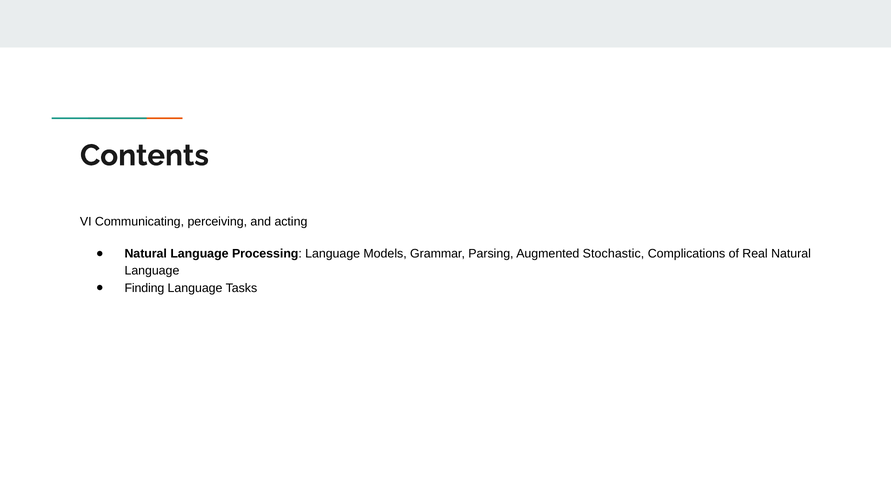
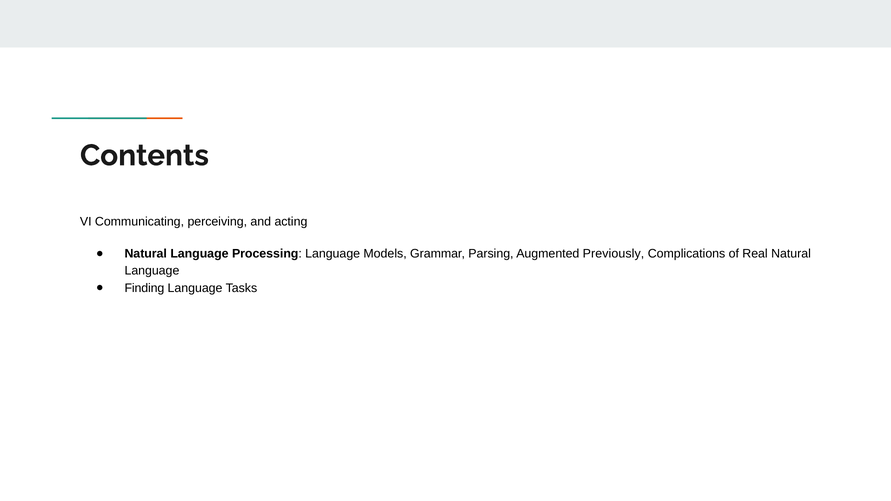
Stochastic: Stochastic -> Previously
